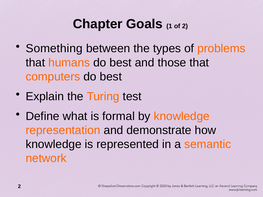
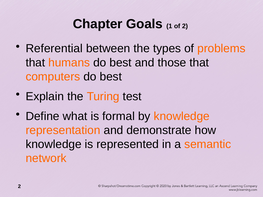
Something: Something -> Referential
